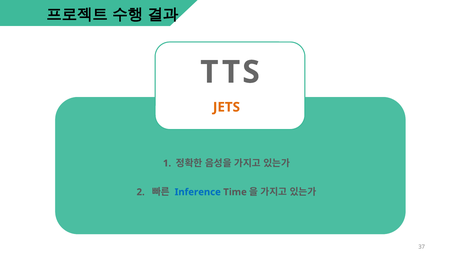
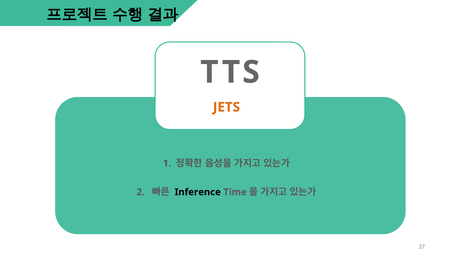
Inference colour: blue -> black
